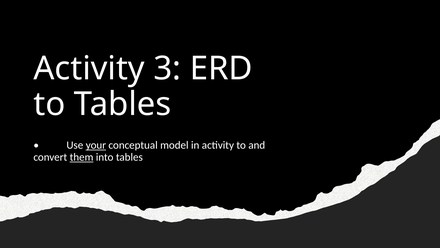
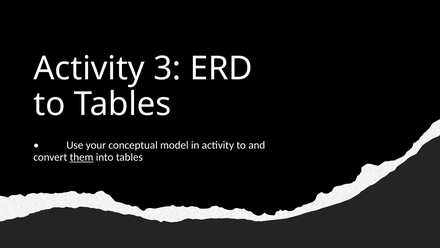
your underline: present -> none
